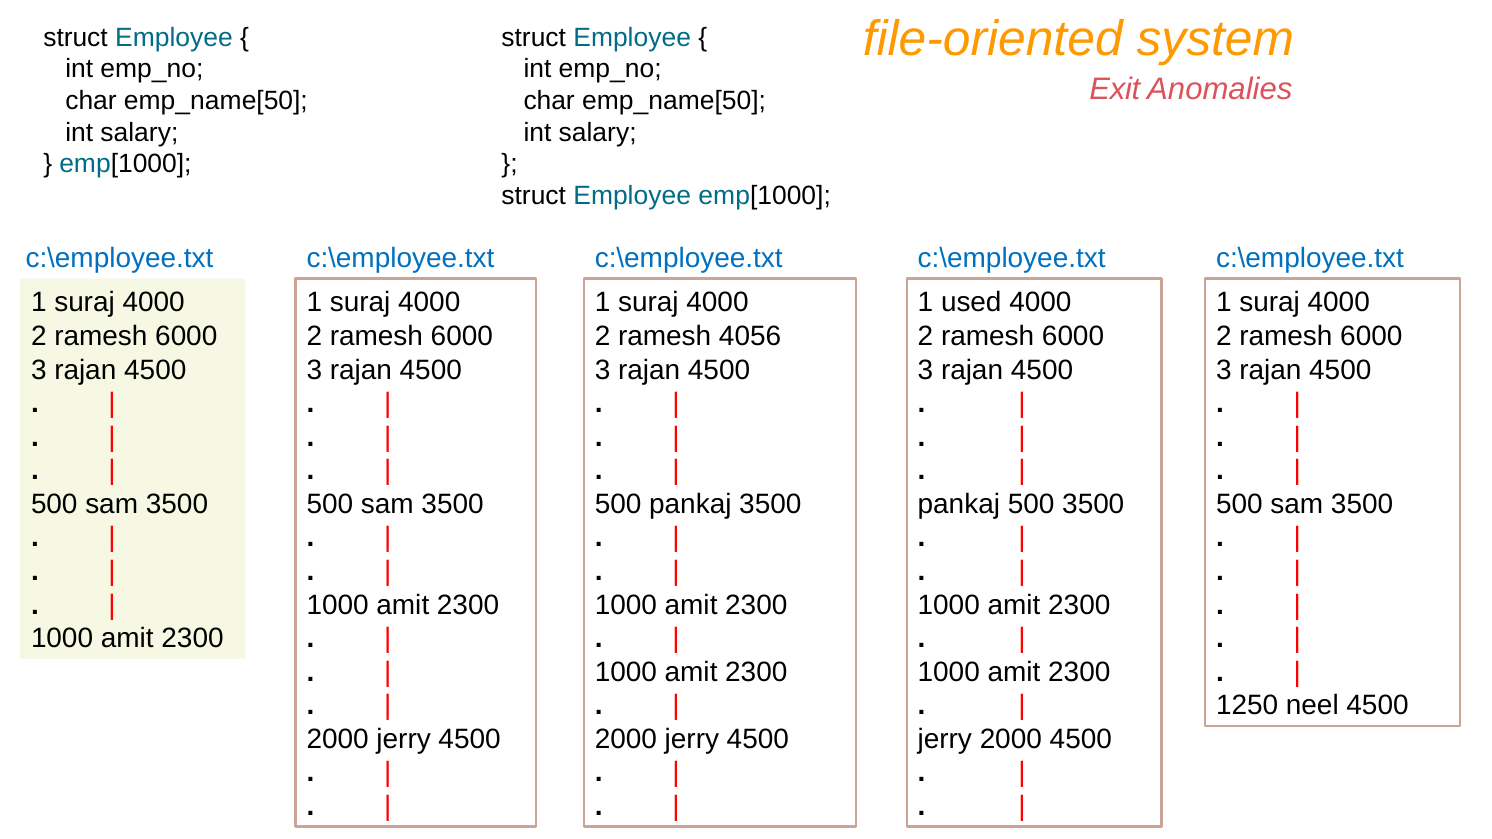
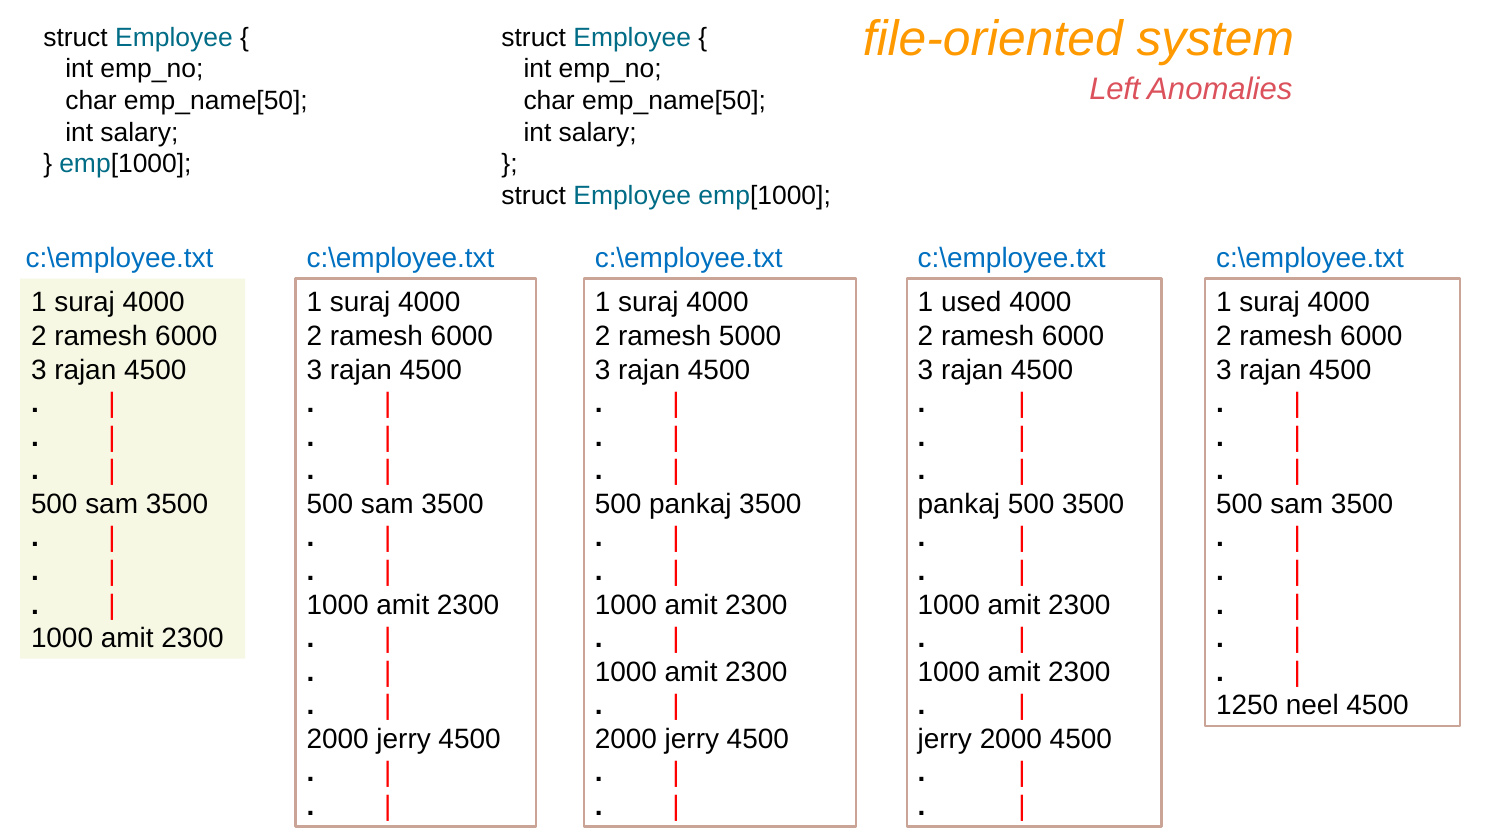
Exit: Exit -> Left
4056: 4056 -> 5000
